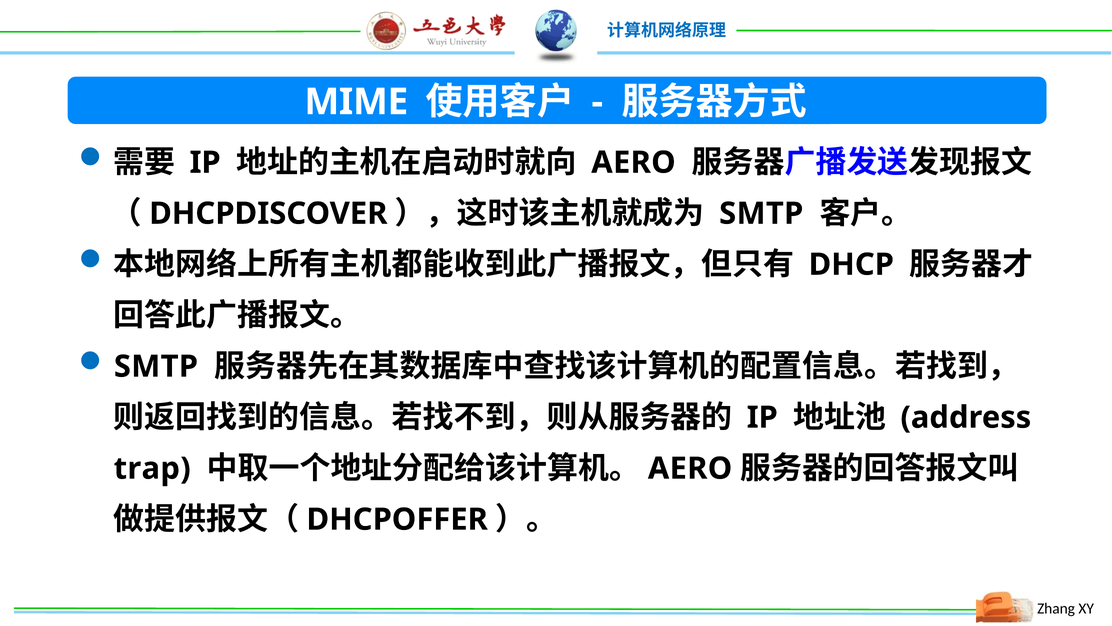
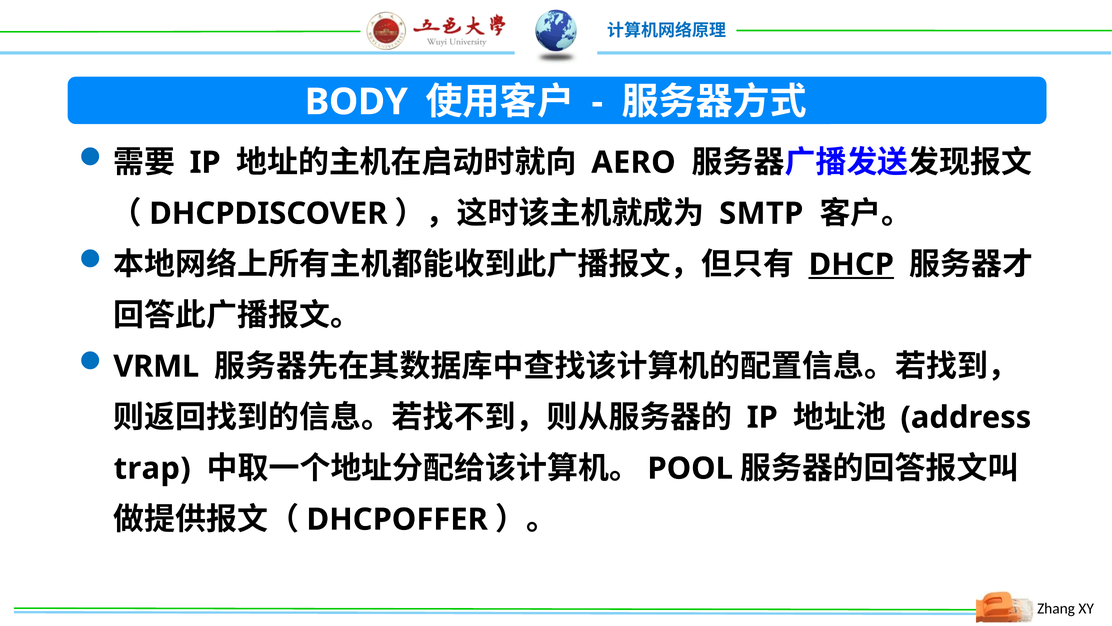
MIME: MIME -> BODY
DHCP underline: none -> present
SMTP at (156, 366): SMTP -> VRML
AERO at (690, 468): AERO -> POOL
